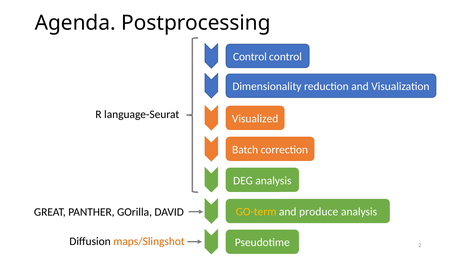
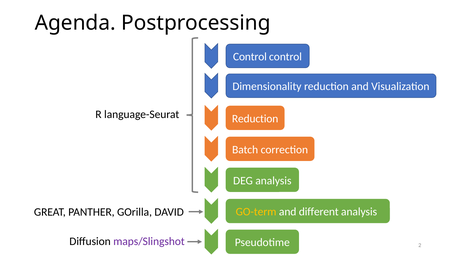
Visualized at (255, 118): Visualized -> Reduction
produce: produce -> different
maps/Slingshot colour: orange -> purple
